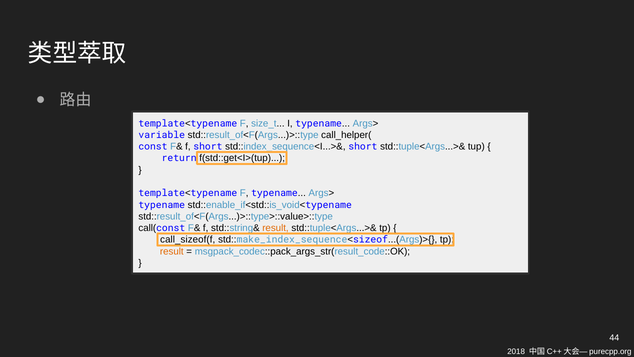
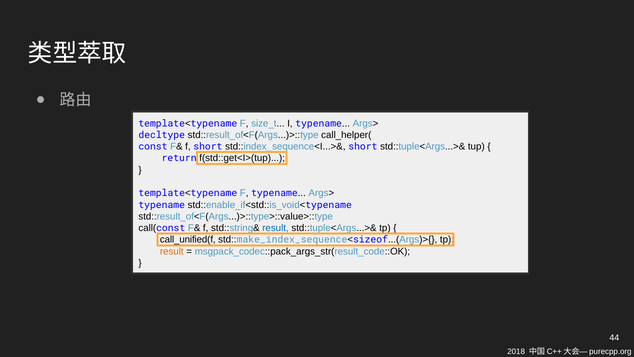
variable: variable -> decltype
result at (275, 228) colour: orange -> blue
call_sizeof(f: call_sizeof(f -> call_unified(f
